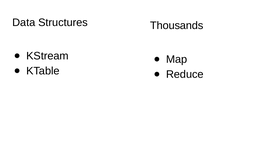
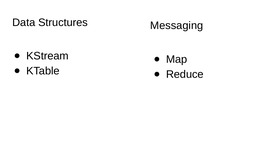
Thousands: Thousands -> Messaging
